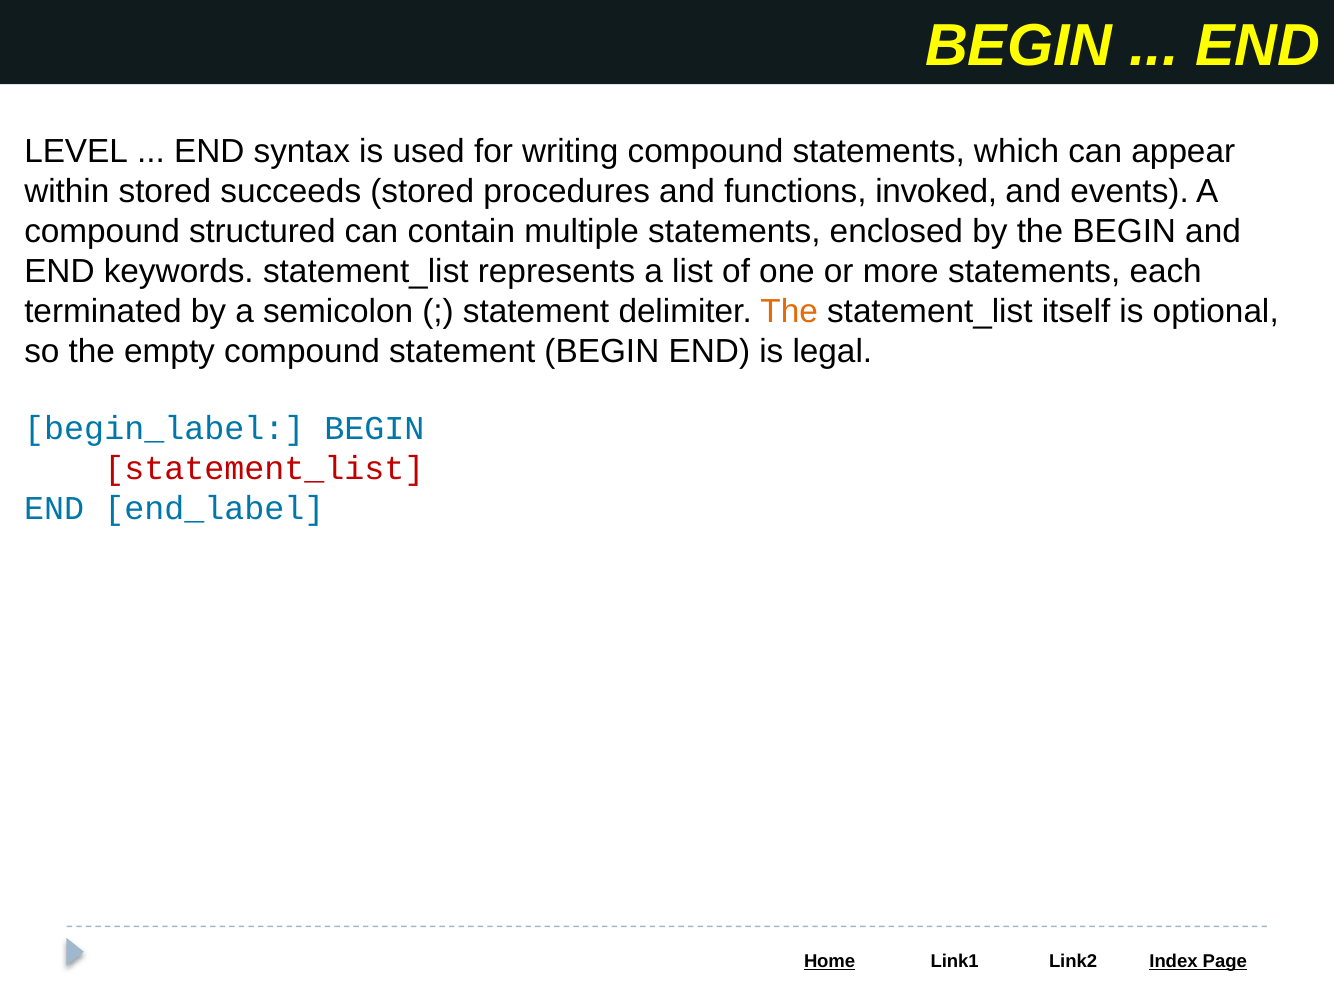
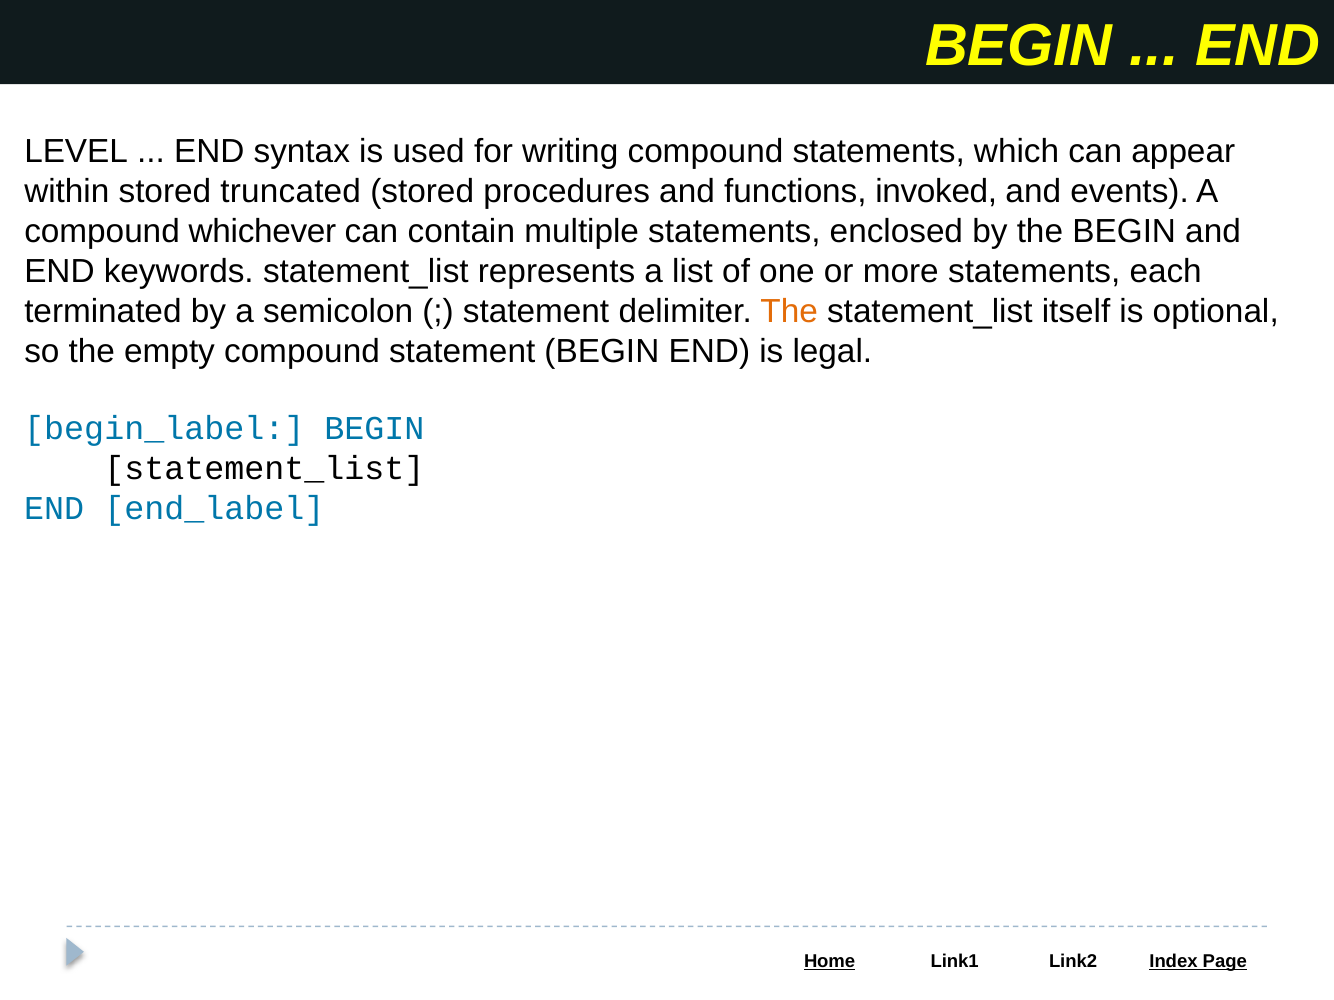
succeeds: succeeds -> truncated
structured: structured -> whichever
statement_list at (264, 469) colour: red -> black
